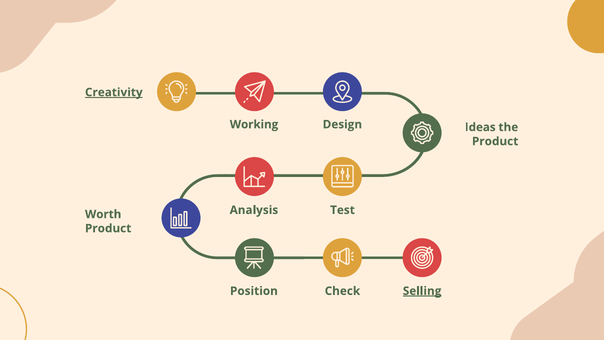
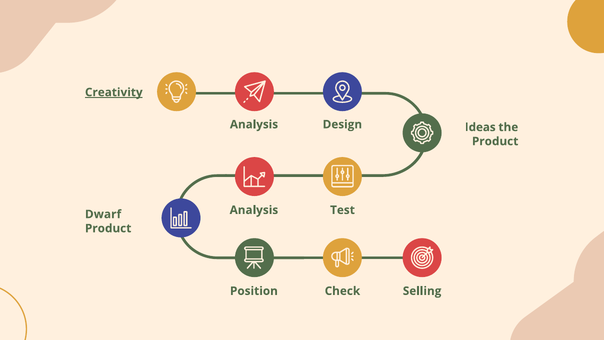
Working at (254, 124): Working -> Analysis
Worth: Worth -> Dwarf
Selling underline: present -> none
